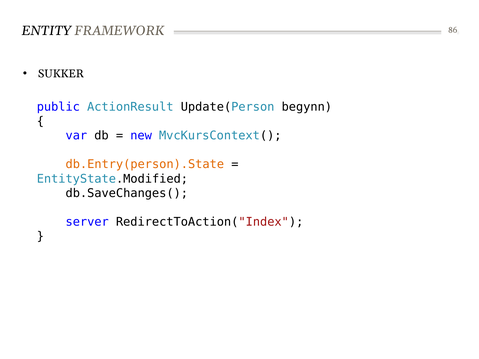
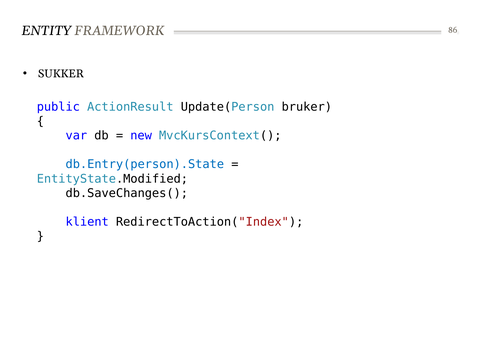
begynn: begynn -> bruker
db.Entry(person).State colour: orange -> blue
server: server -> klient
